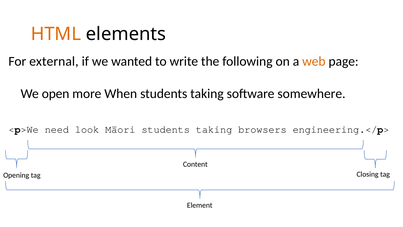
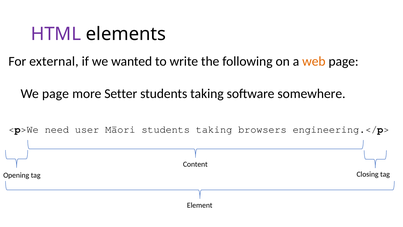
HTML colour: orange -> purple
We open: open -> page
When: When -> Setter
look: look -> user
